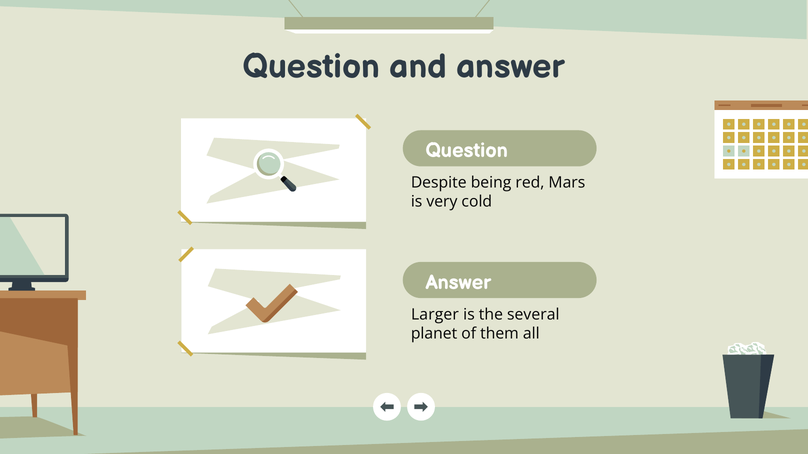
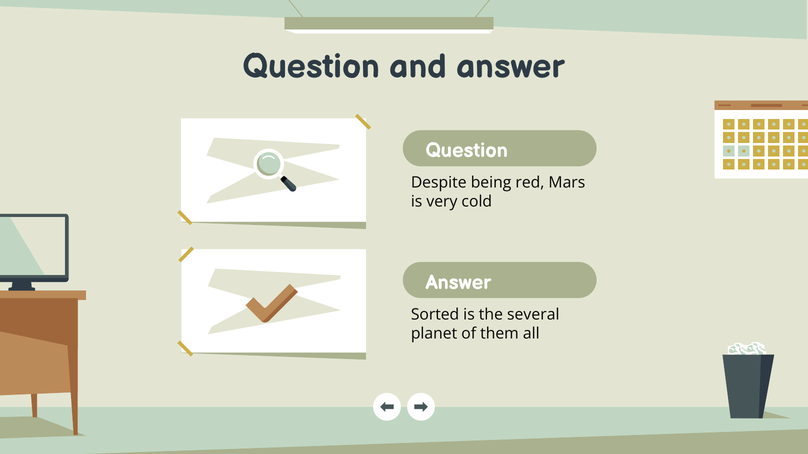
Larger: Larger -> Sorted
